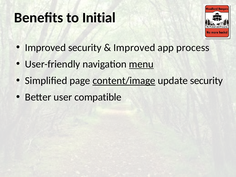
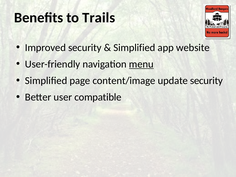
Initial: Initial -> Trails
Improved at (134, 48): Improved -> Simplified
process: process -> website
content/image underline: present -> none
